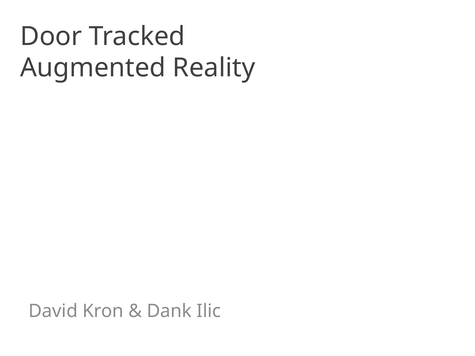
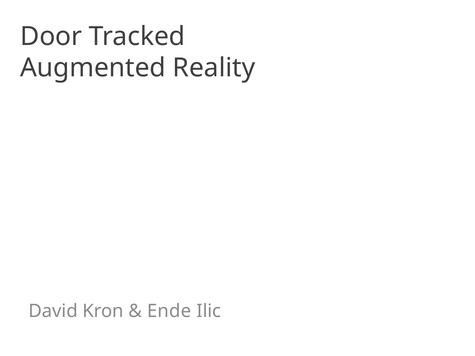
Dank: Dank -> Ende
